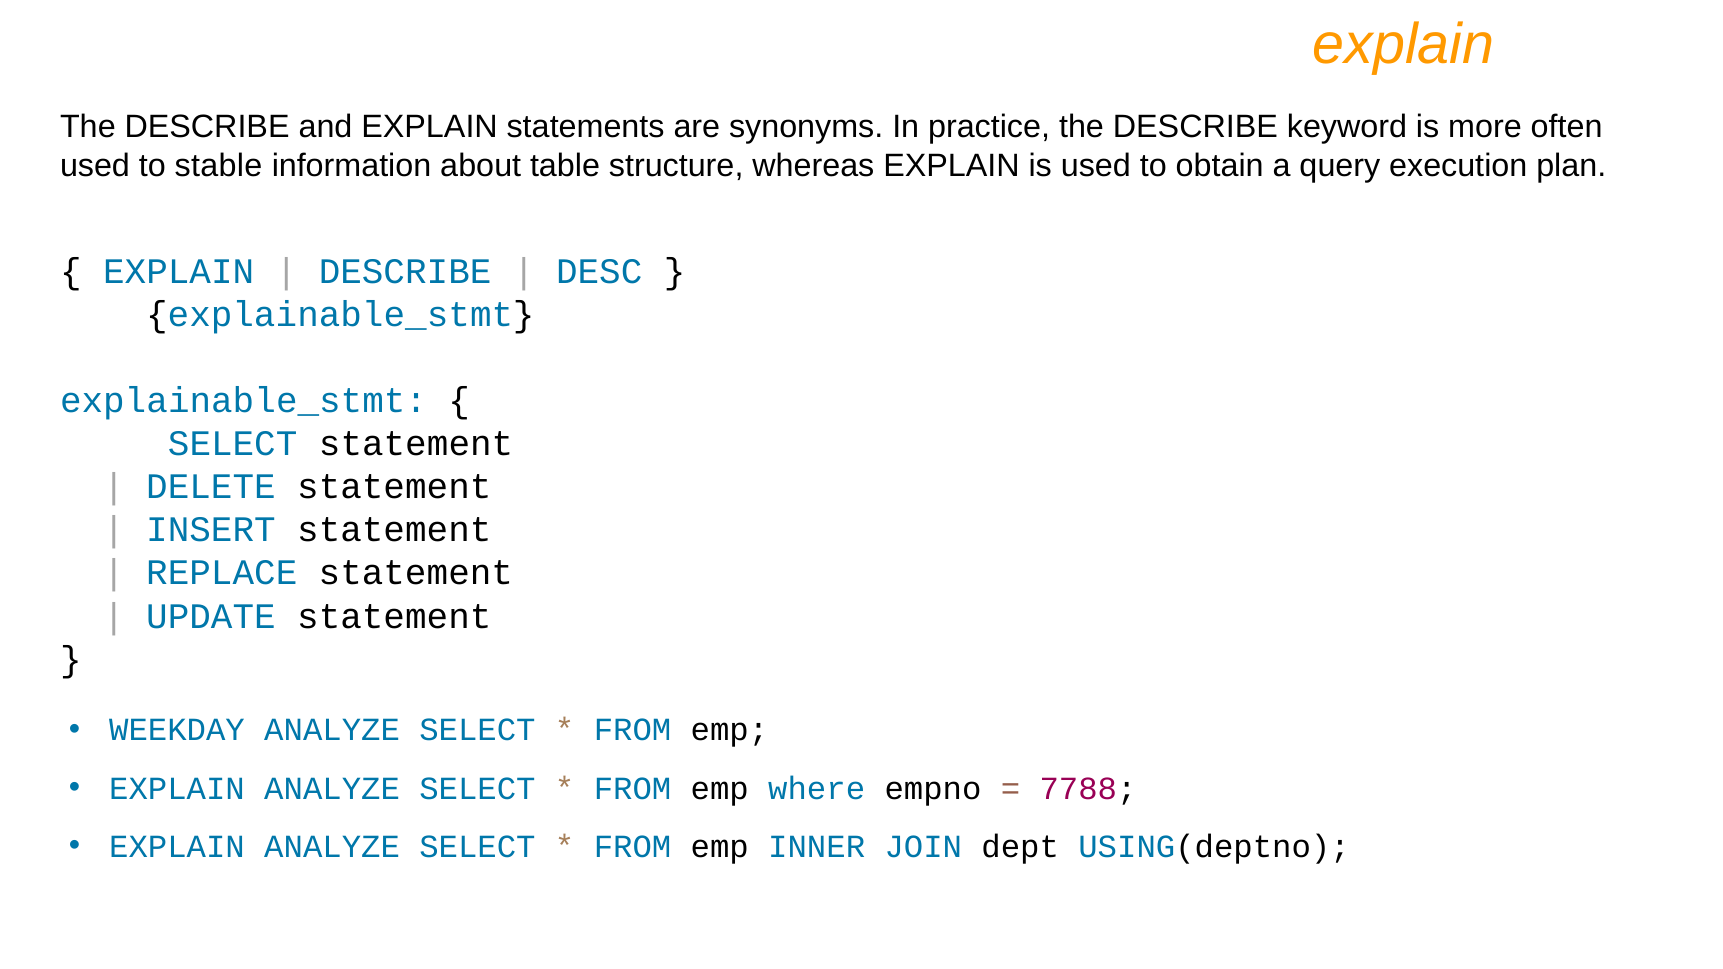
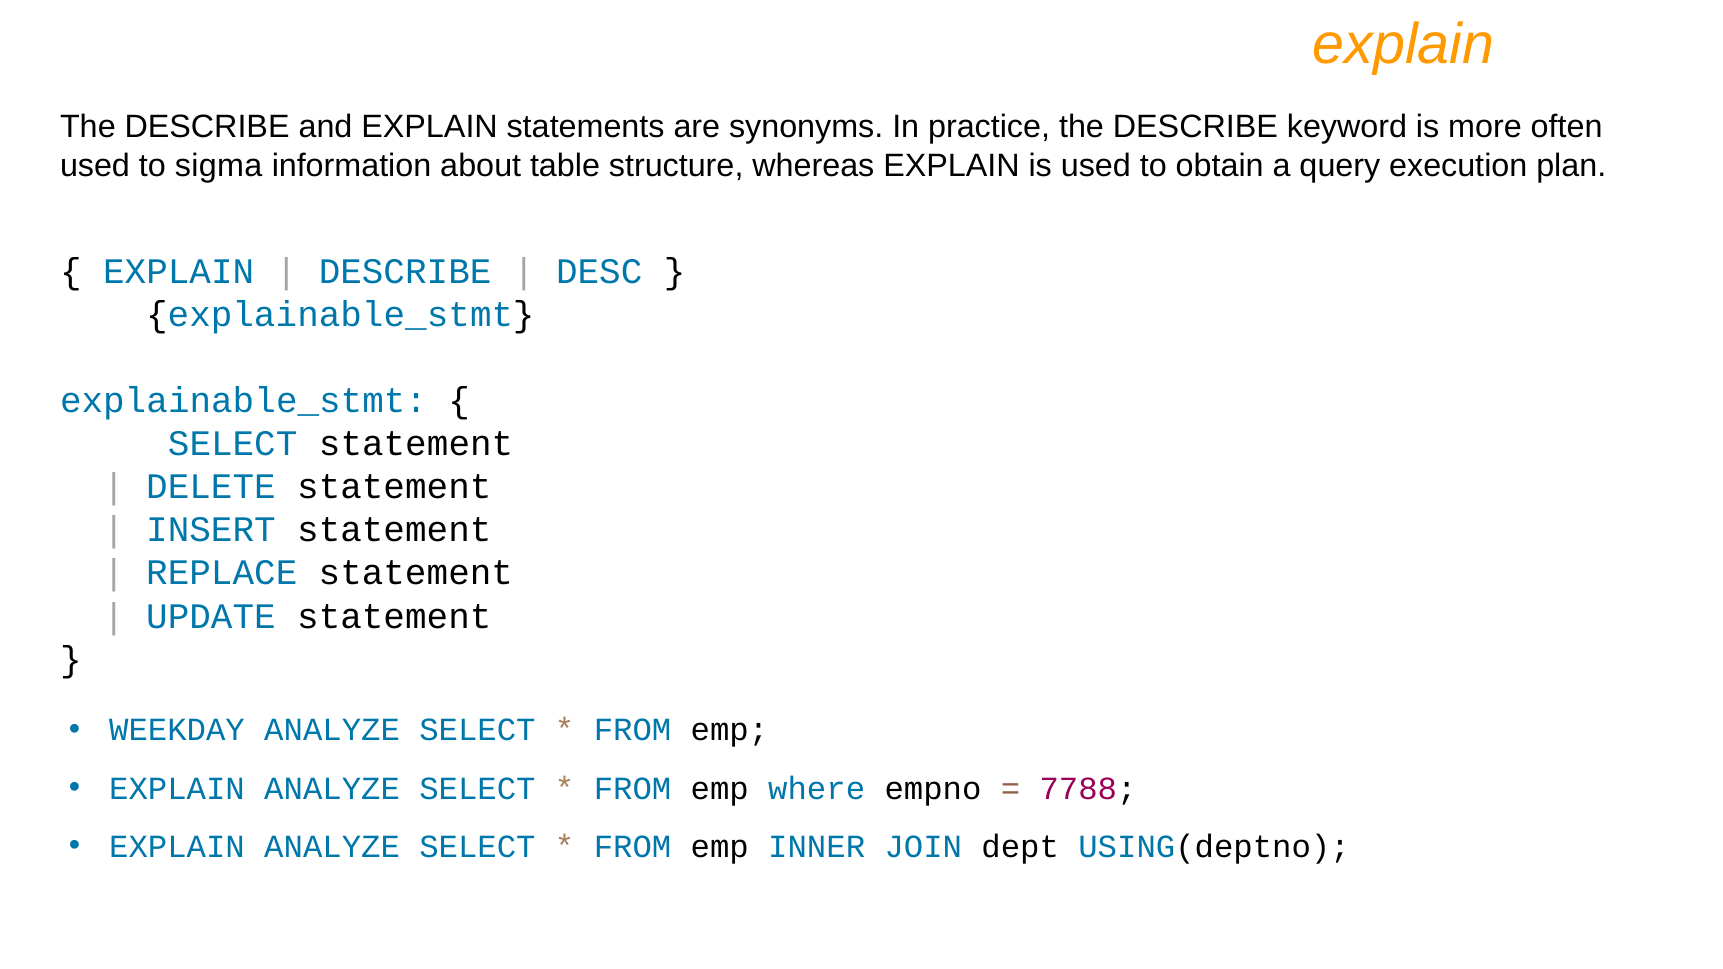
stable: stable -> sigma
